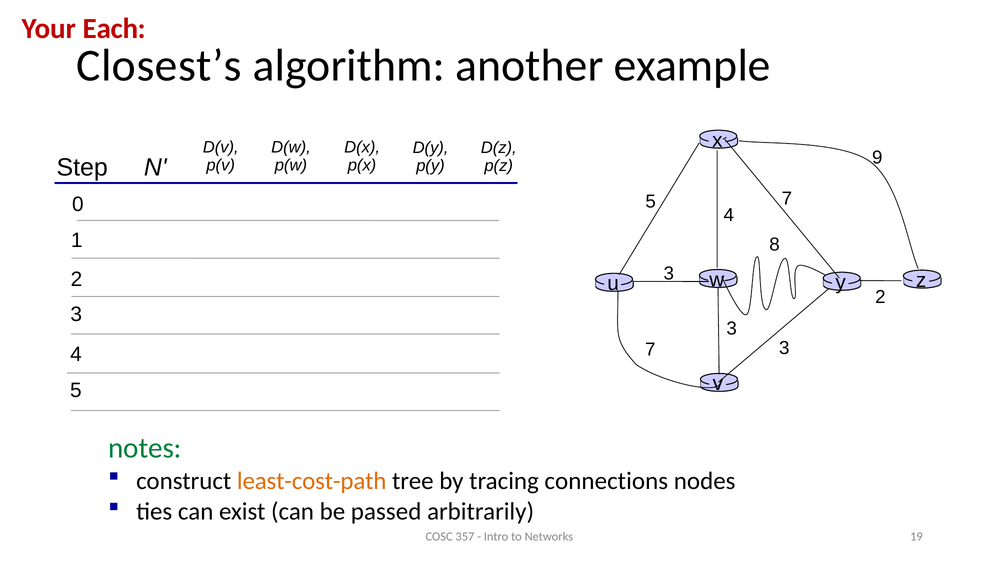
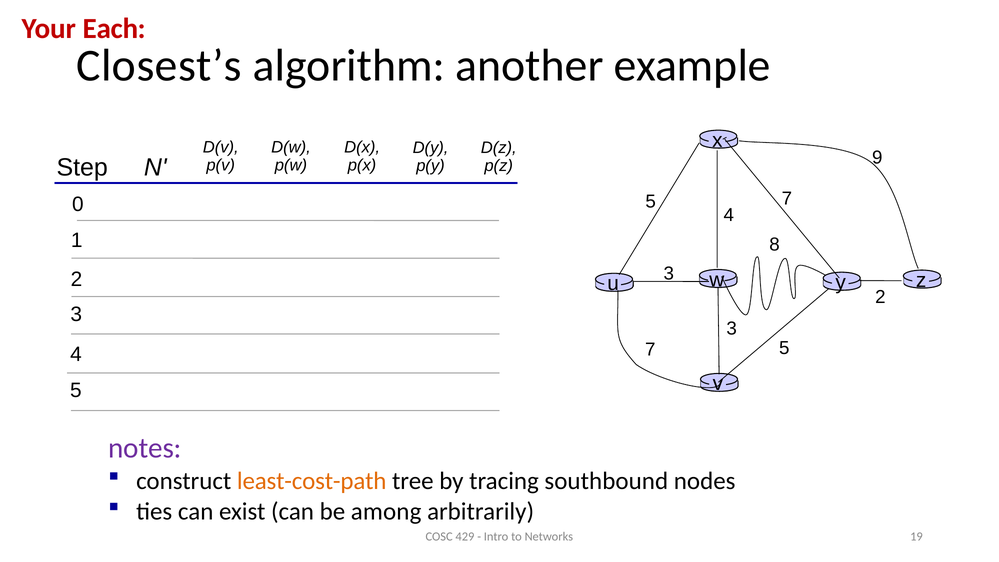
7 3: 3 -> 5
notes colour: green -> purple
connections: connections -> southbound
passed: passed -> among
357: 357 -> 429
